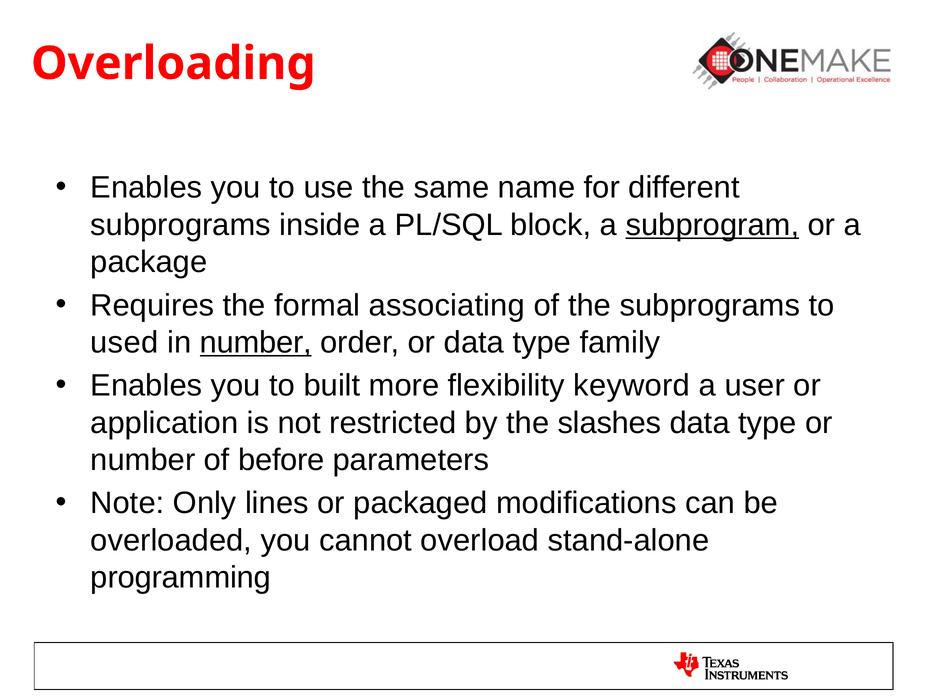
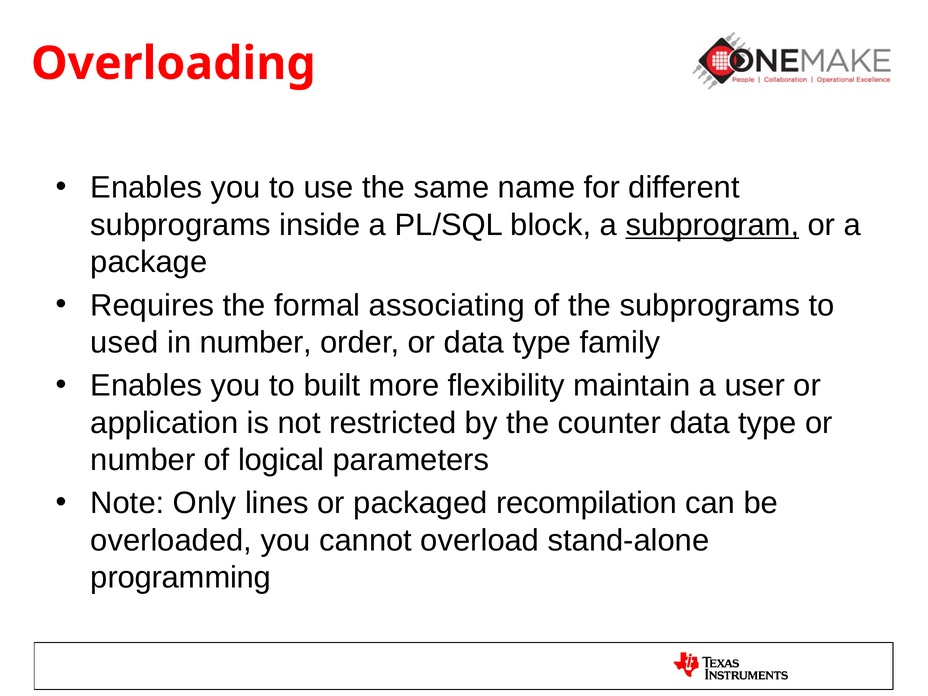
number at (256, 342) underline: present -> none
keyword: keyword -> maintain
slashes: slashes -> counter
before: before -> logical
modifications: modifications -> recompilation
